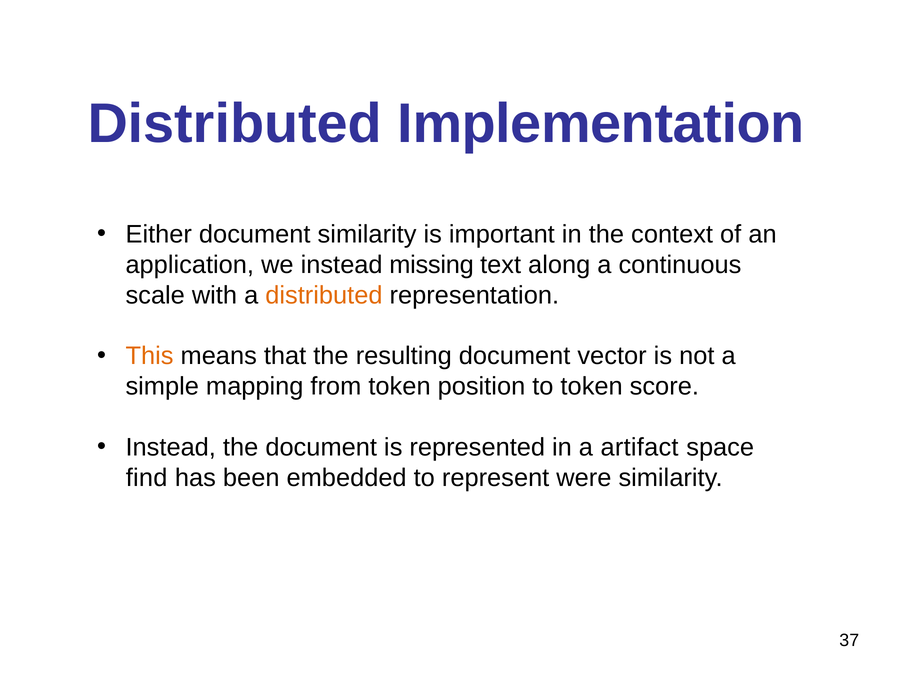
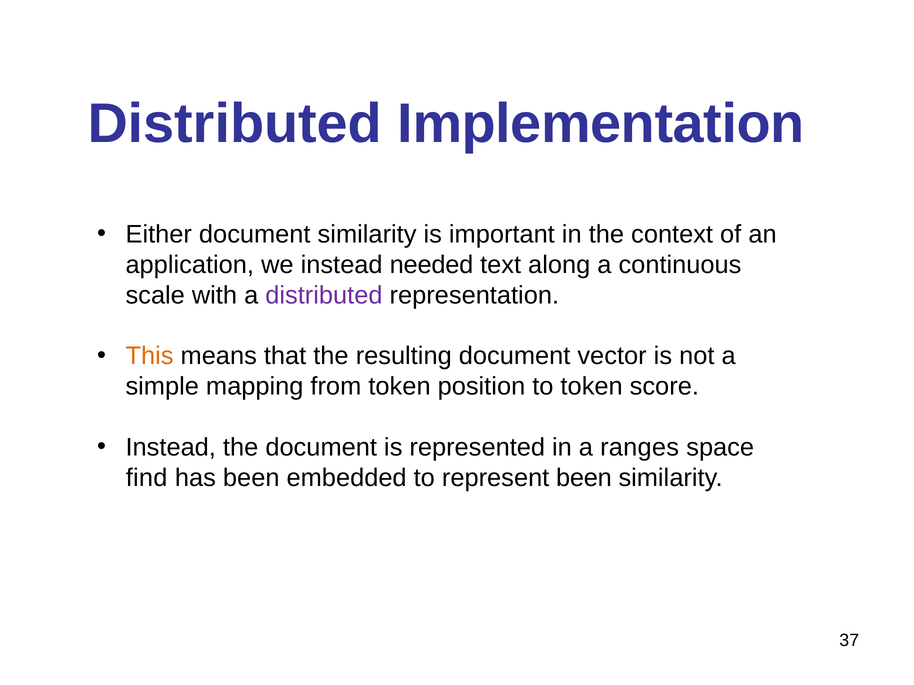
missing: missing -> needed
distributed at (324, 295) colour: orange -> purple
artifact: artifact -> ranges
represent were: were -> been
